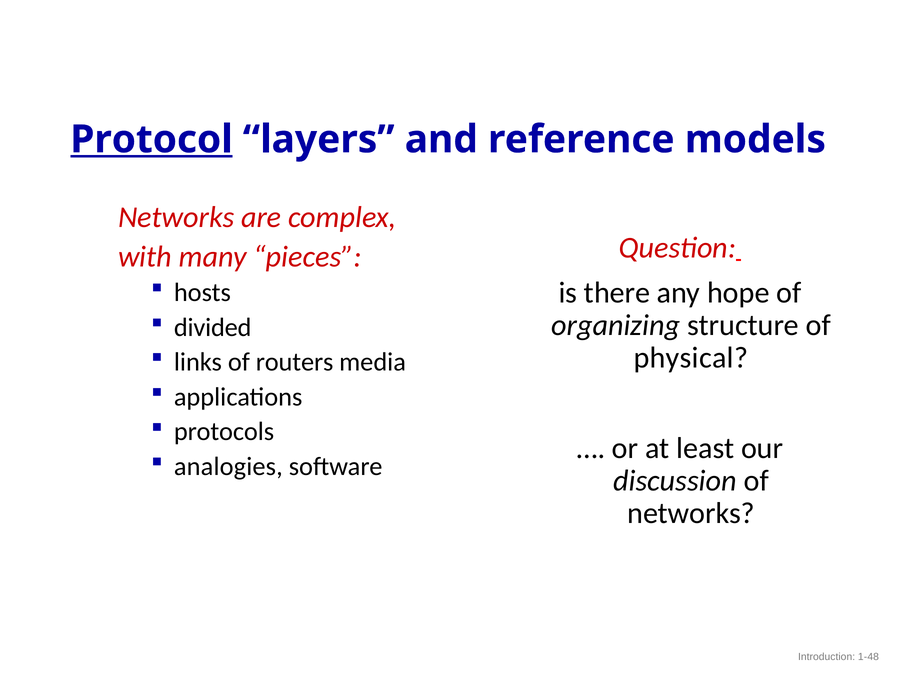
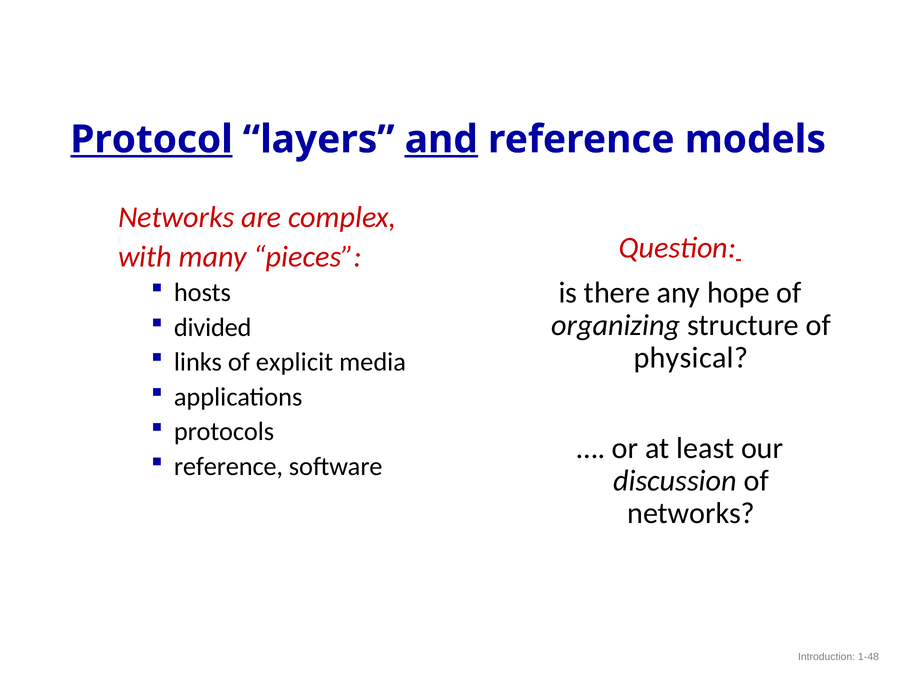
and underline: none -> present
routers: routers -> explicit
analogies at (228, 466): analogies -> reference
